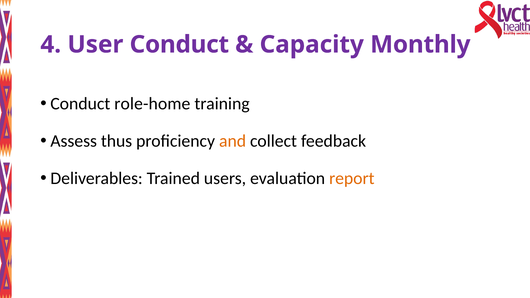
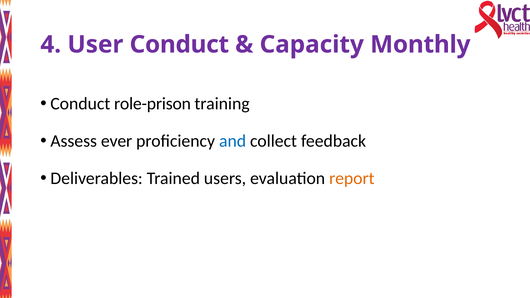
role-home: role-home -> role-prison
thus: thus -> ever
and colour: orange -> blue
